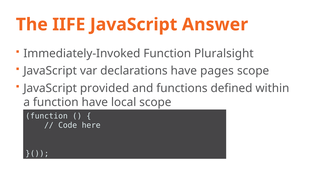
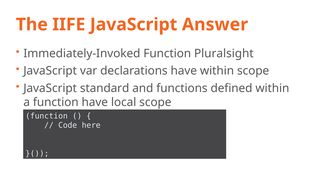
have pages: pages -> within
provided: provided -> standard
